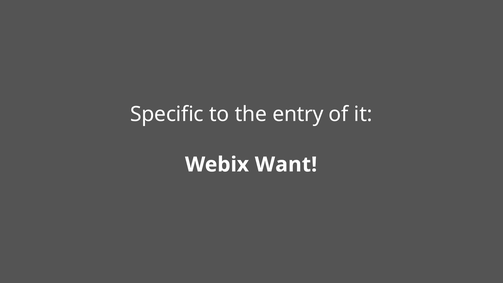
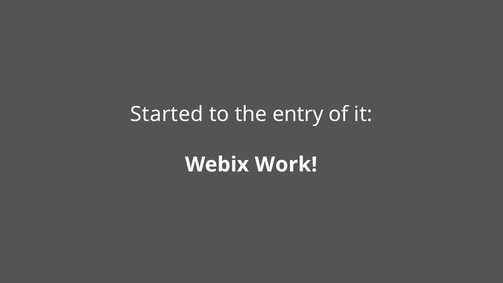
Specific: Specific -> Started
Want: Want -> Work
